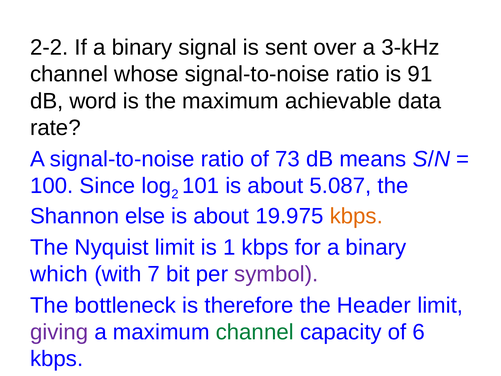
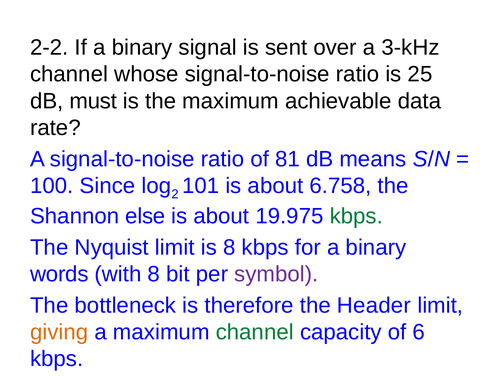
91: 91 -> 25
word: word -> must
73: 73 -> 81
5.087: 5.087 -> 6.758
kbps at (356, 216) colour: orange -> green
is 1: 1 -> 8
which: which -> words
with 7: 7 -> 8
giving colour: purple -> orange
